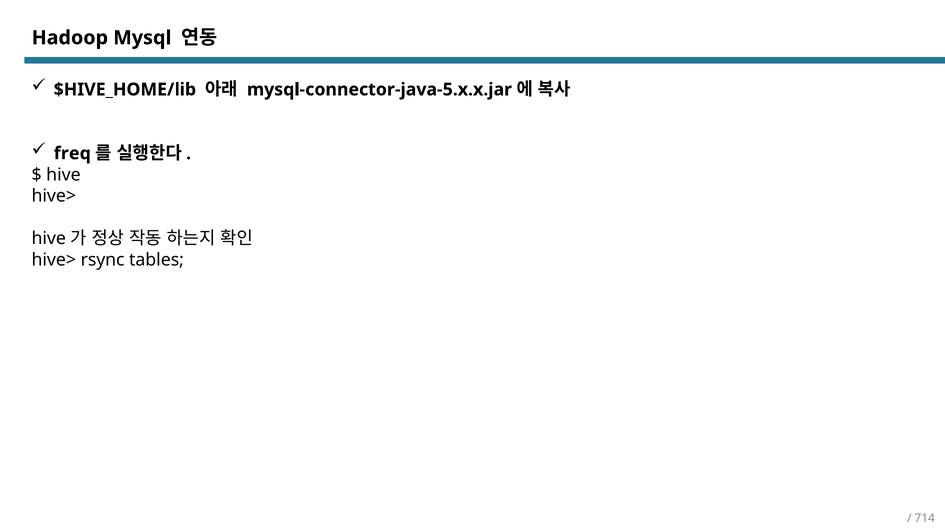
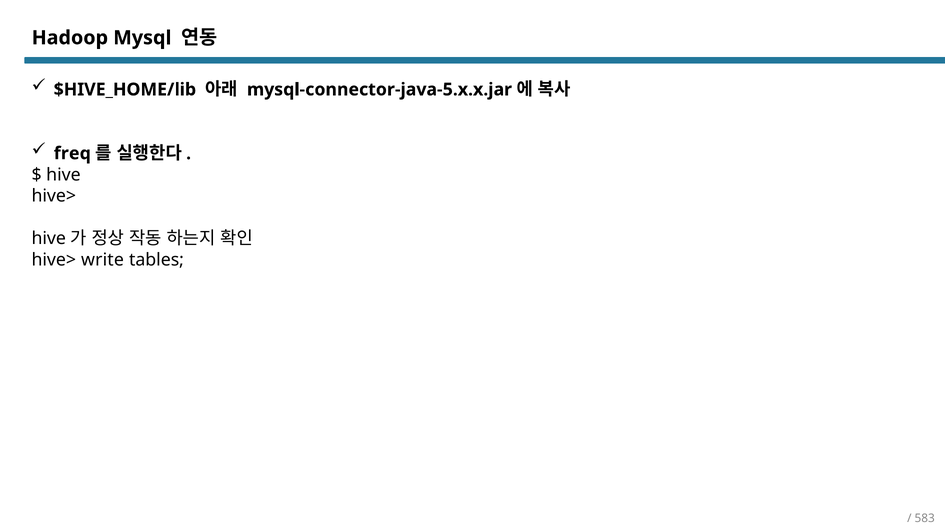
rsync: rsync -> write
714: 714 -> 583
